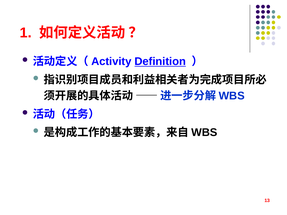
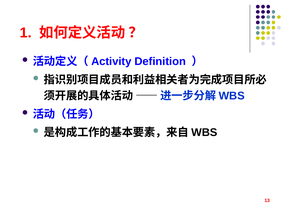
Definition underline: present -> none
